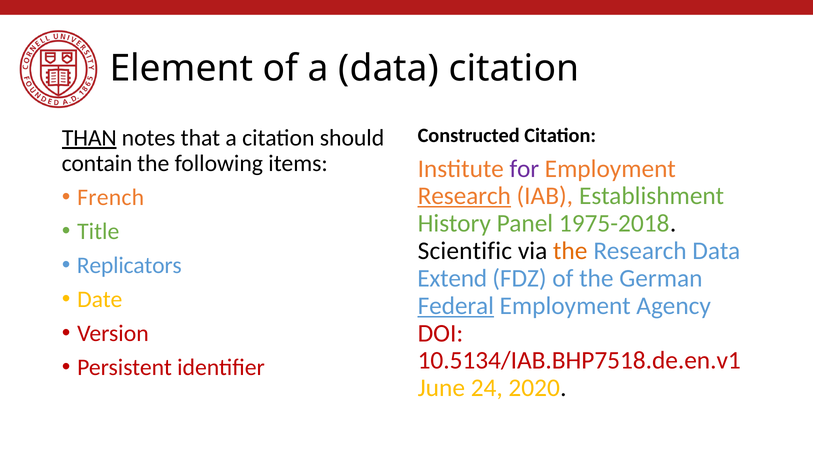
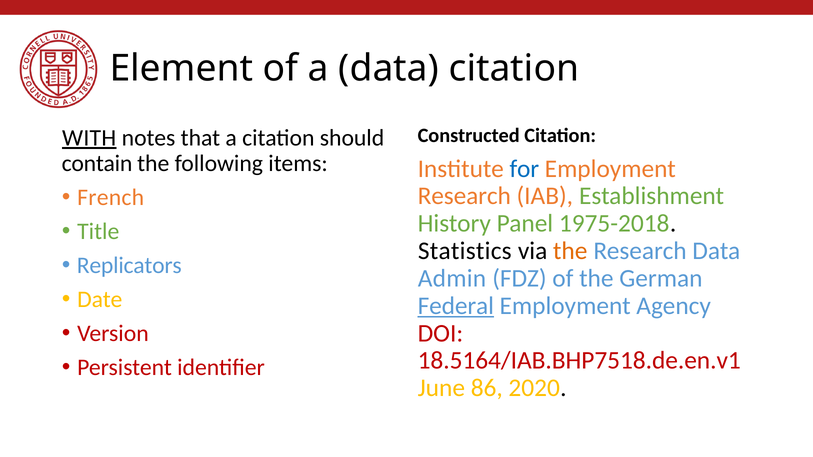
THAN: THAN -> WITH
for colour: purple -> blue
Research at (464, 196) underline: present -> none
Scientific: Scientific -> Statistics
Extend: Extend -> Admin
10.5134/IAB.BHP7518.de.en.v1: 10.5134/IAB.BHP7518.de.en.v1 -> 18.5164/IAB.BHP7518.de.en.v1
24: 24 -> 86
